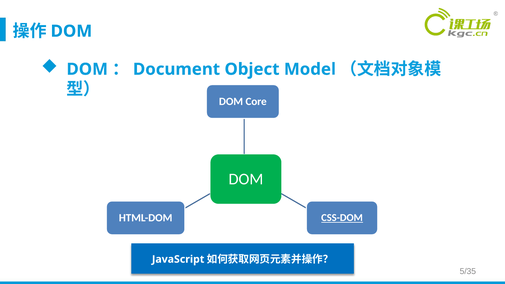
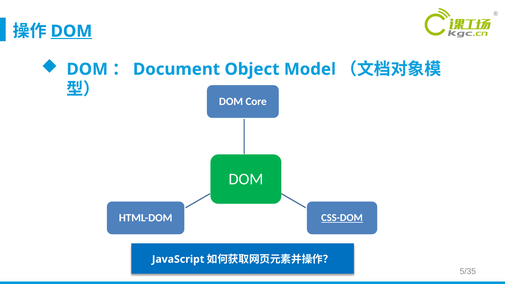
DOM at (71, 31) underline: none -> present
